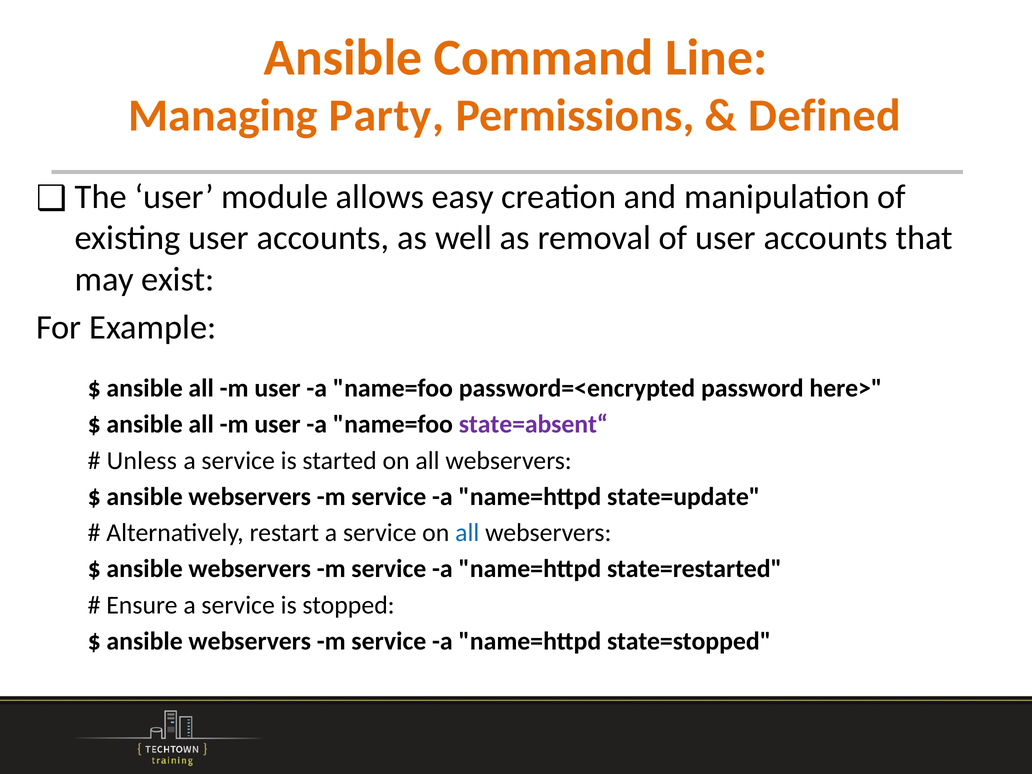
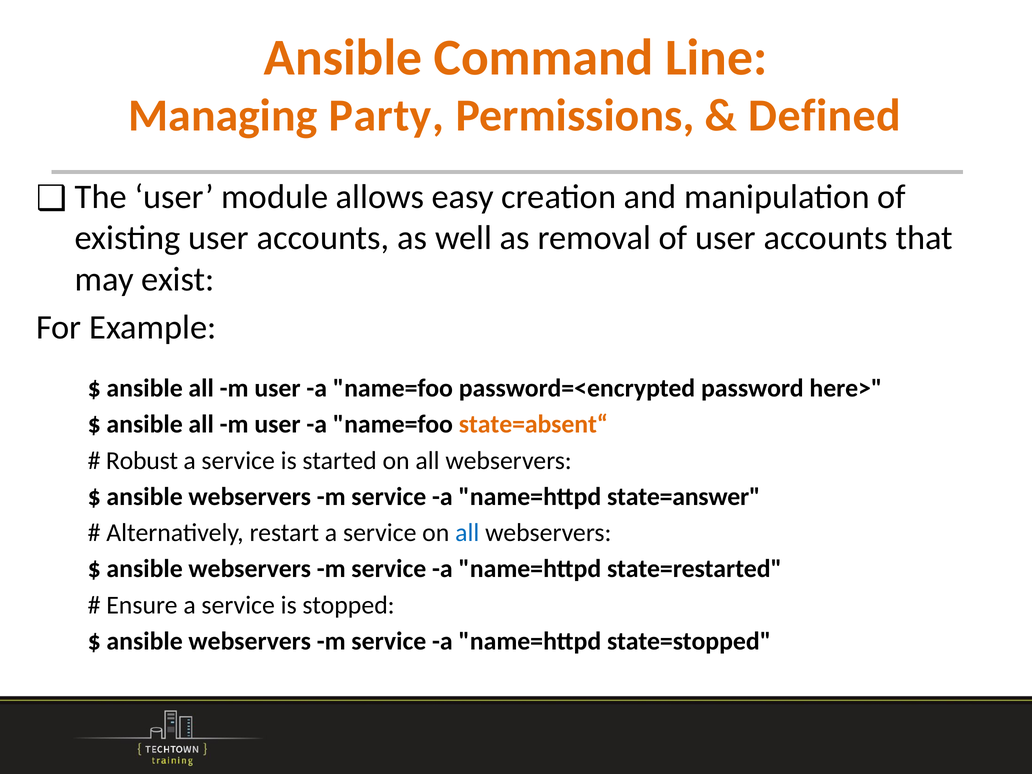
state=absent“ colour: purple -> orange
Unless: Unless -> Robust
state=update: state=update -> state=answer
